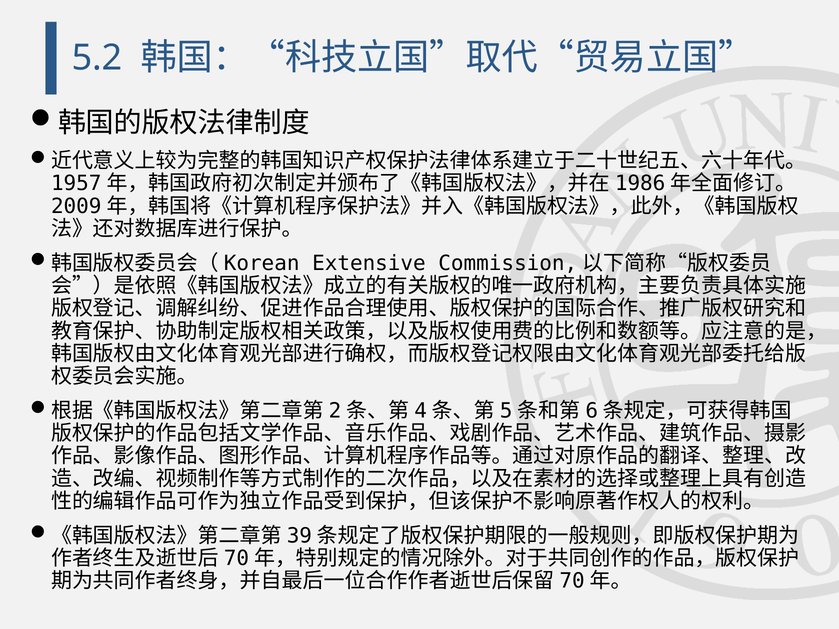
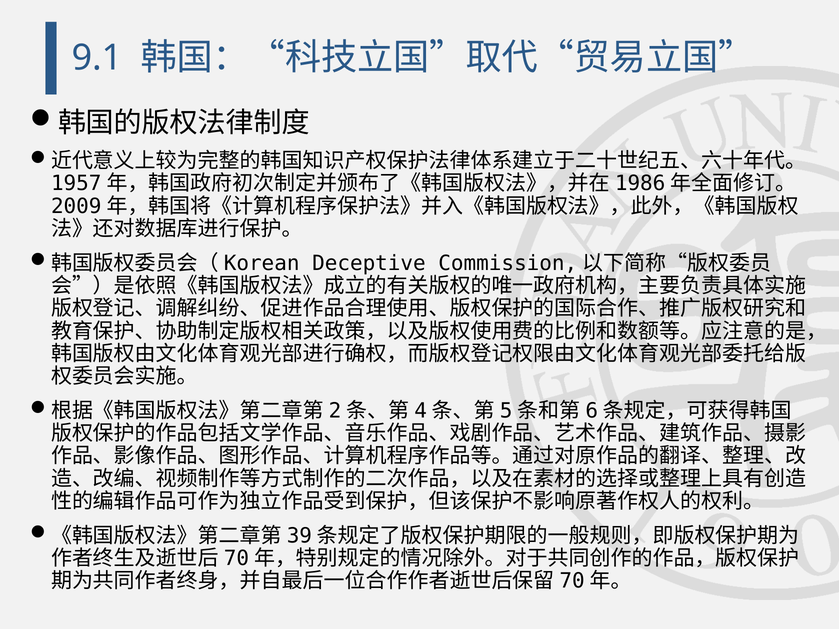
5.2: 5.2 -> 9.1
Extensive: Extensive -> Deceptive
